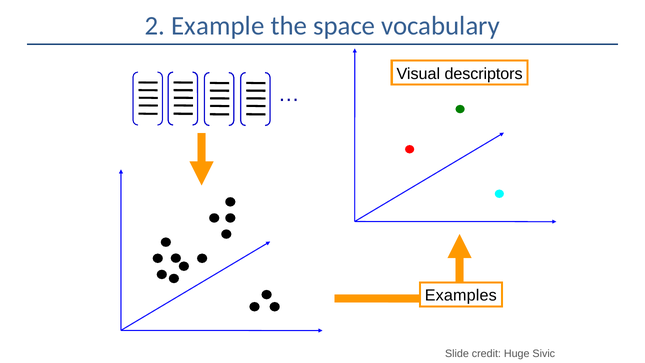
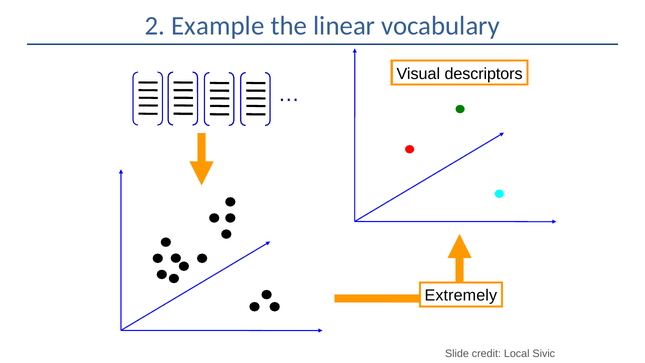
space: space -> linear
Examples: Examples -> Extremely
Huge: Huge -> Local
